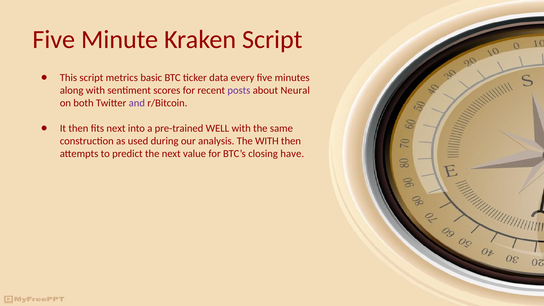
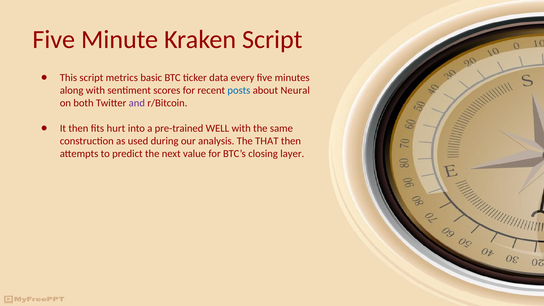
posts colour: purple -> blue
fits next: next -> hurt
The WITH: WITH -> THAT
have: have -> layer
